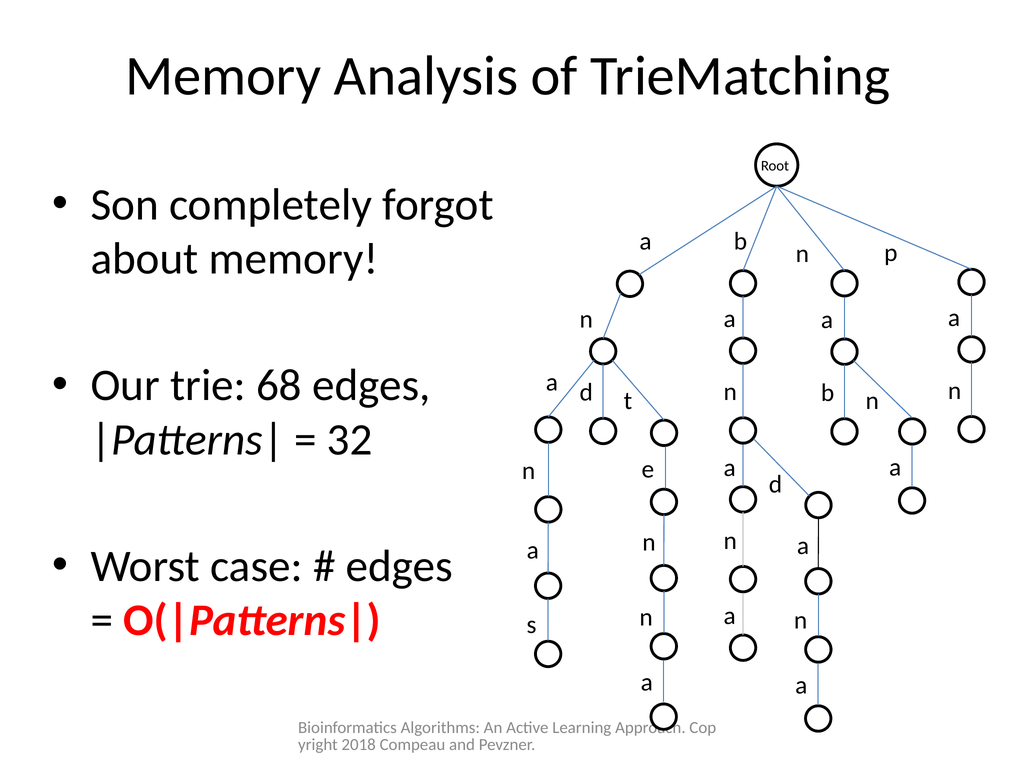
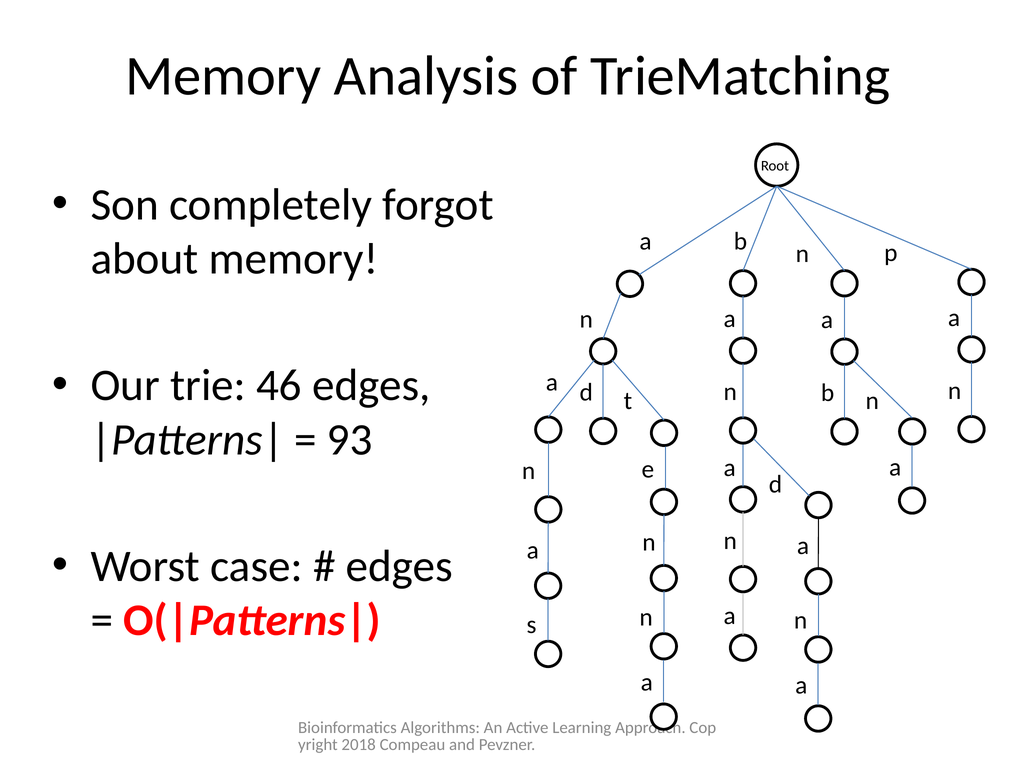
68: 68 -> 46
32: 32 -> 93
